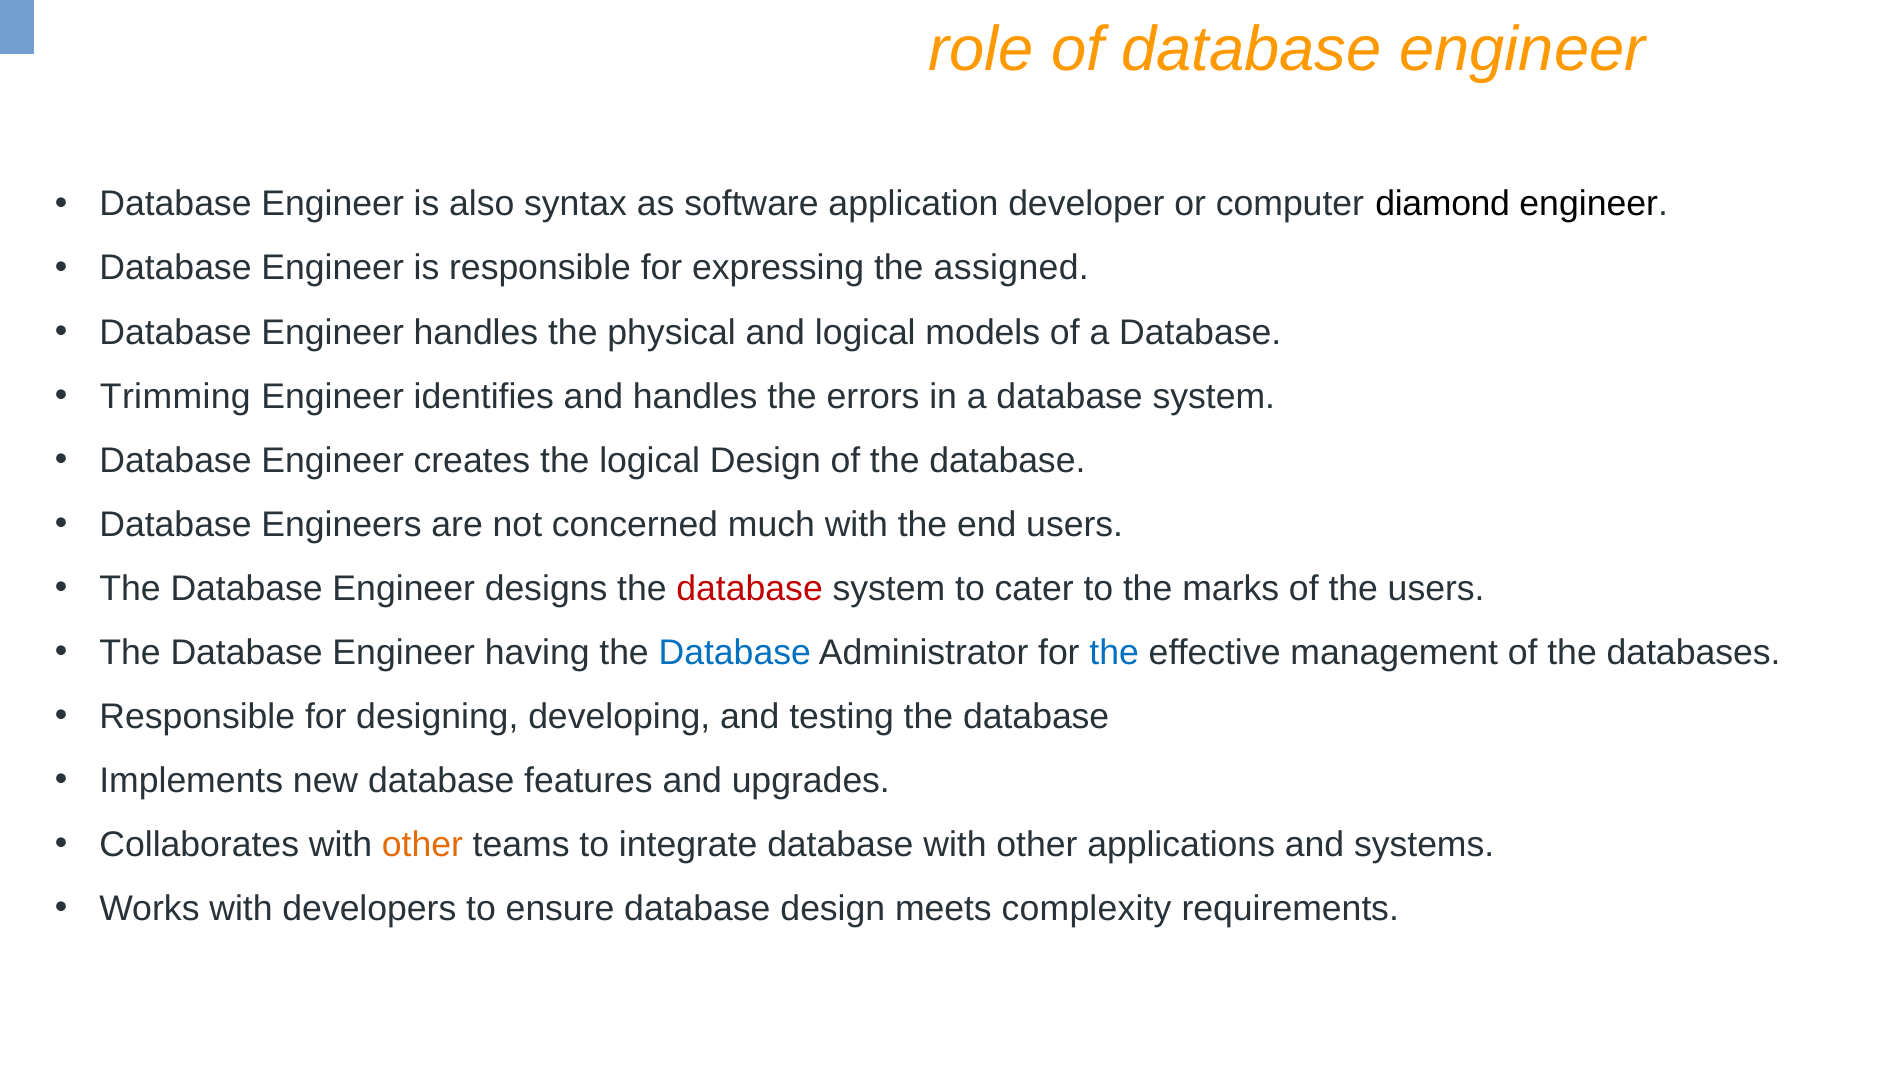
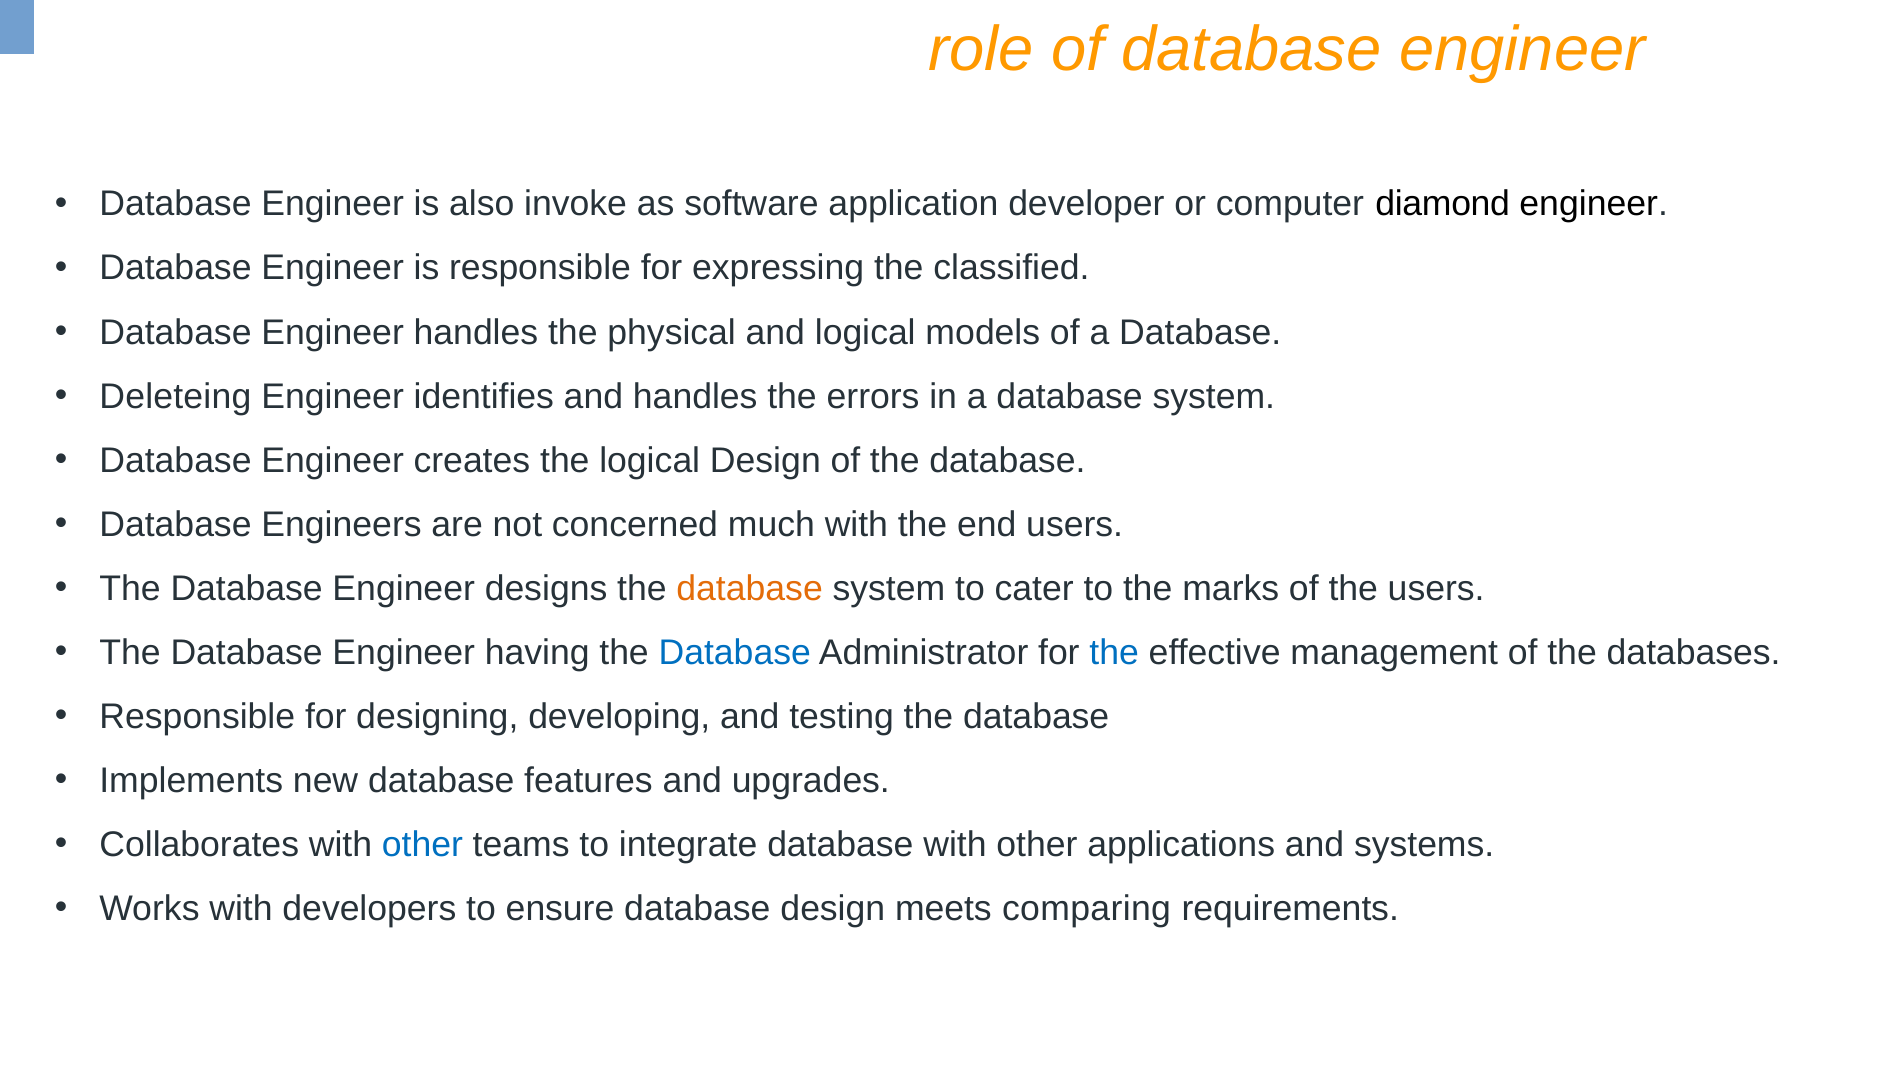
syntax: syntax -> invoke
assigned: assigned -> classified
Trimming: Trimming -> Deleteing
database at (750, 589) colour: red -> orange
other at (422, 845) colour: orange -> blue
complexity: complexity -> comparing
